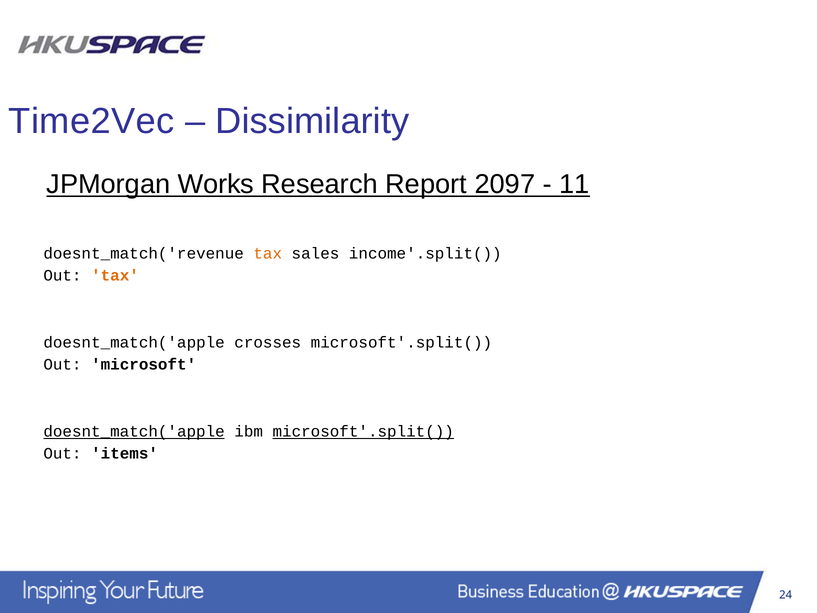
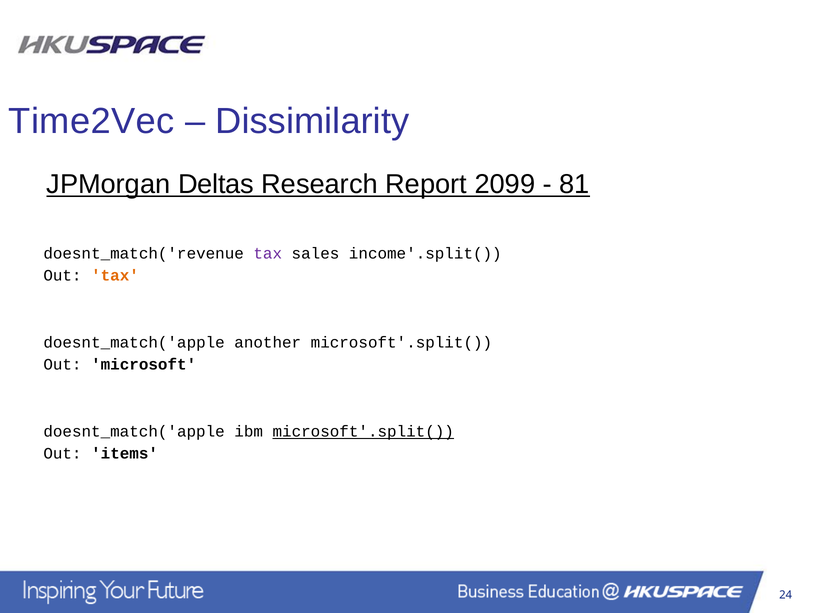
Works: Works -> Deltas
2097: 2097 -> 2099
11: 11 -> 81
tax at (268, 253) colour: orange -> purple
crosses: crosses -> another
doesnt_match('apple at (134, 431) underline: present -> none
